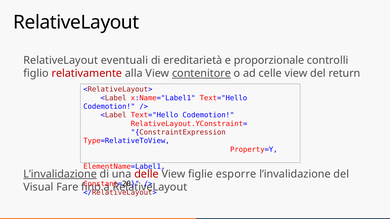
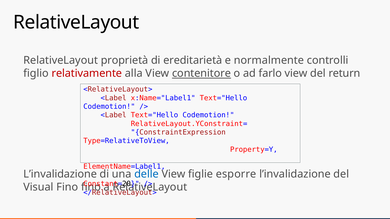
eventuali: eventuali -> proprietà
proporzionale: proporzionale -> normalmente
celle: celle -> farlo
L’invalidazione at (60, 174) underline: present -> none
delle colour: red -> blue
Visual Fare: Fare -> Fino
